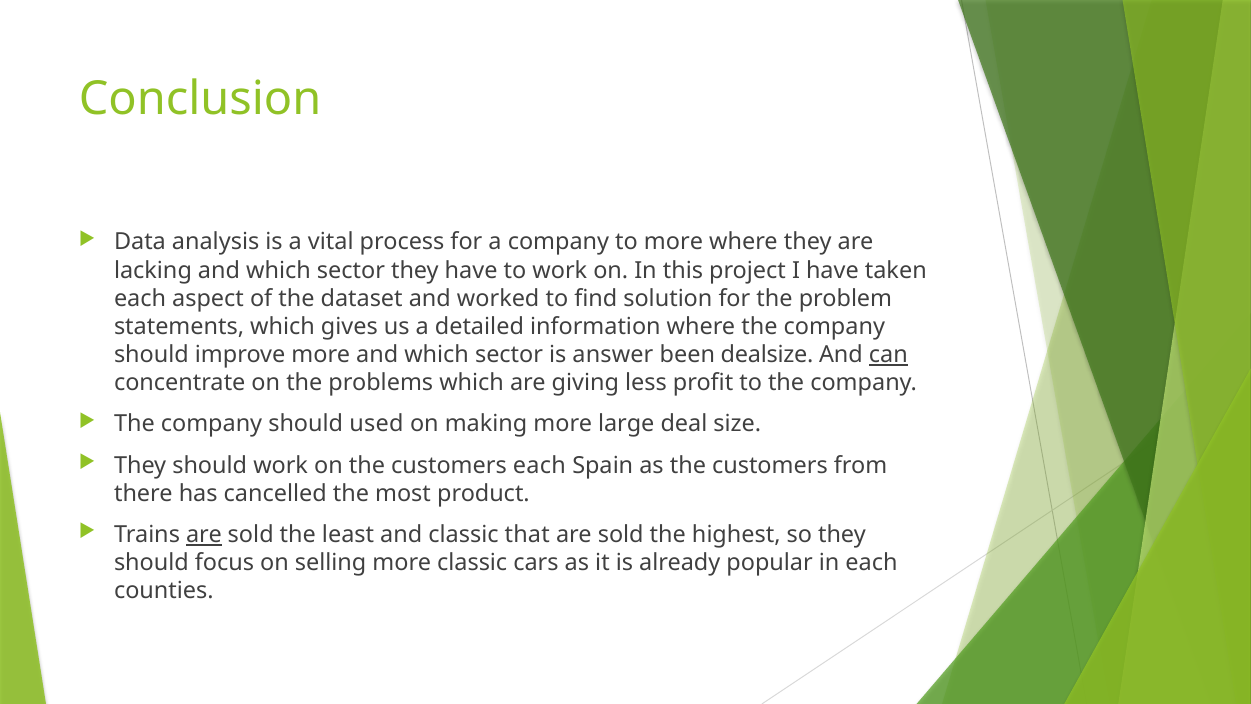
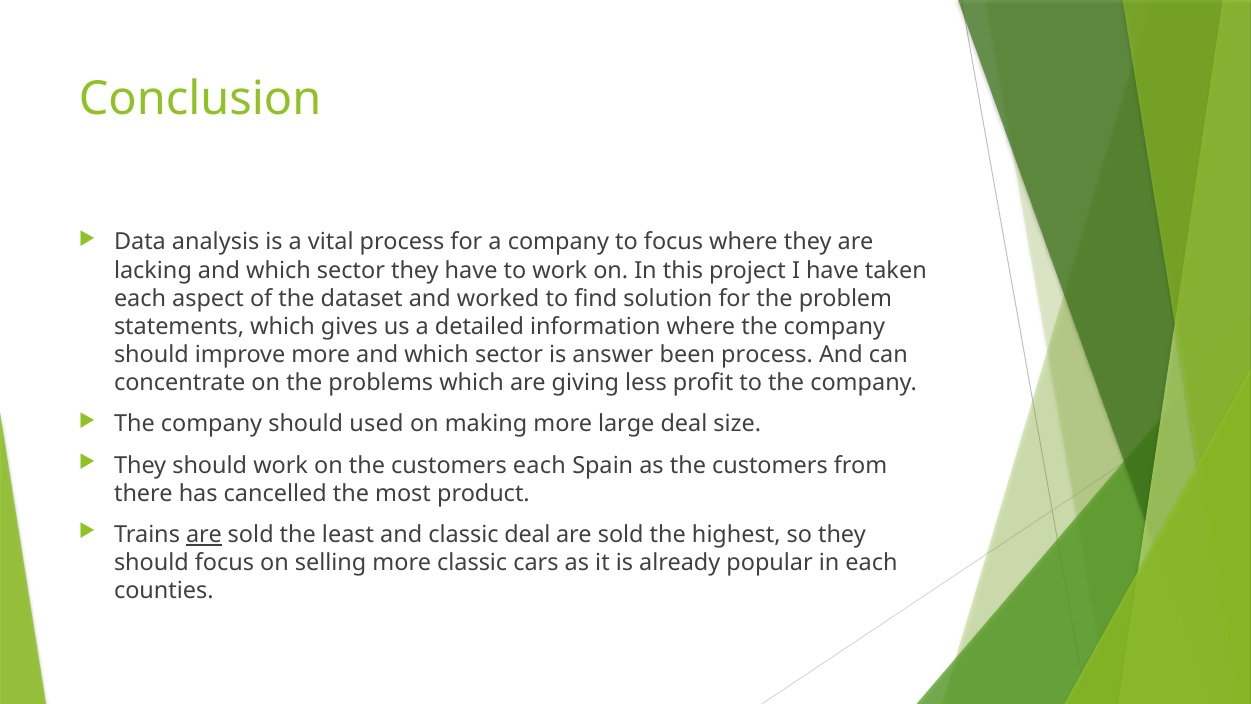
to more: more -> focus
been dealsize: dealsize -> process
can underline: present -> none
classic that: that -> deal
